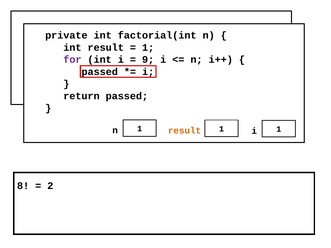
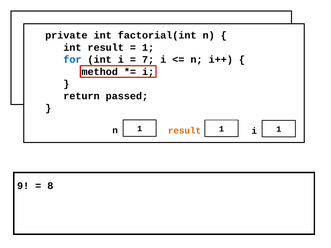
for colour: purple -> blue
9: 9 -> 7
passed at (100, 72): passed -> method
8: 8 -> 9
2: 2 -> 8
